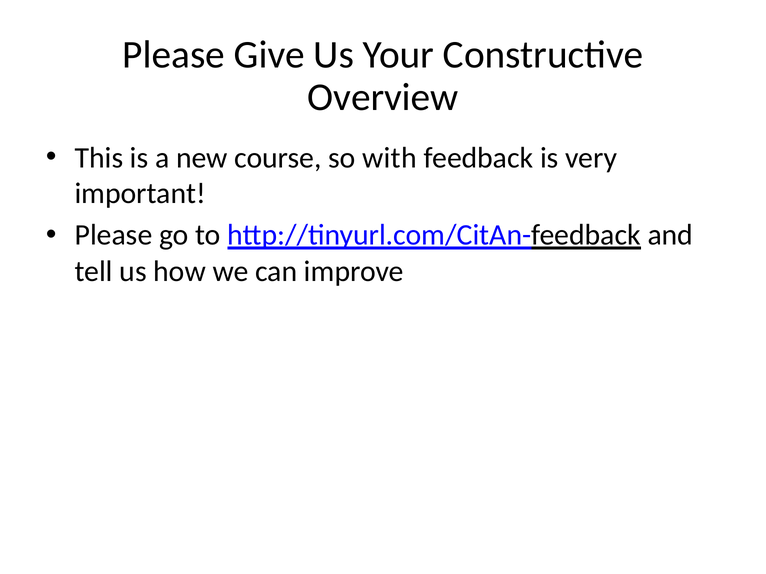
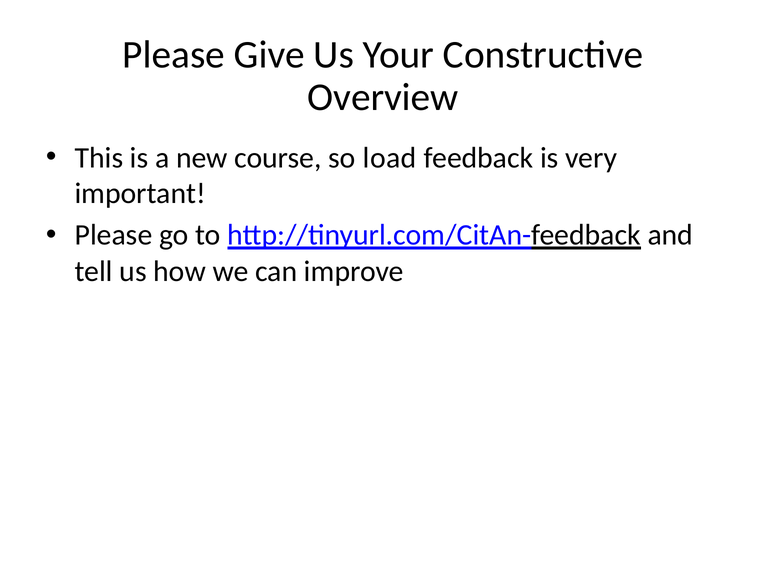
with: with -> load
